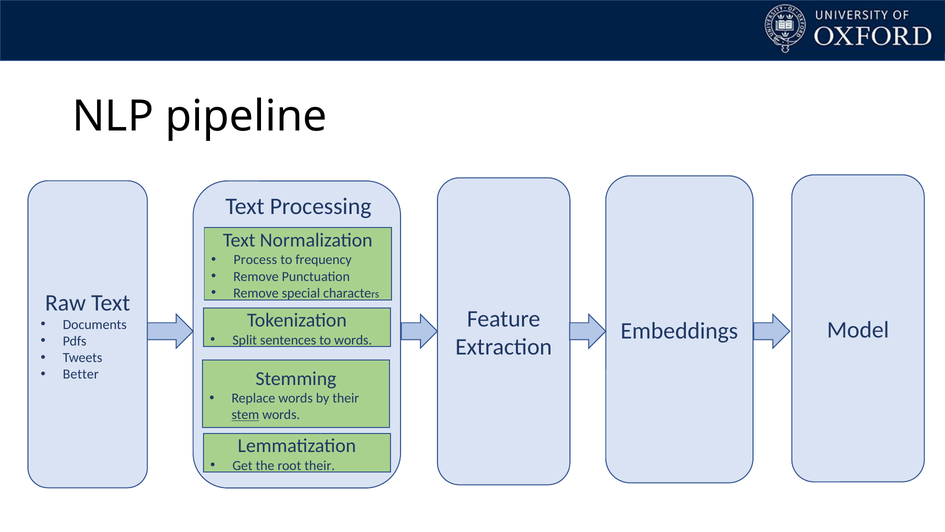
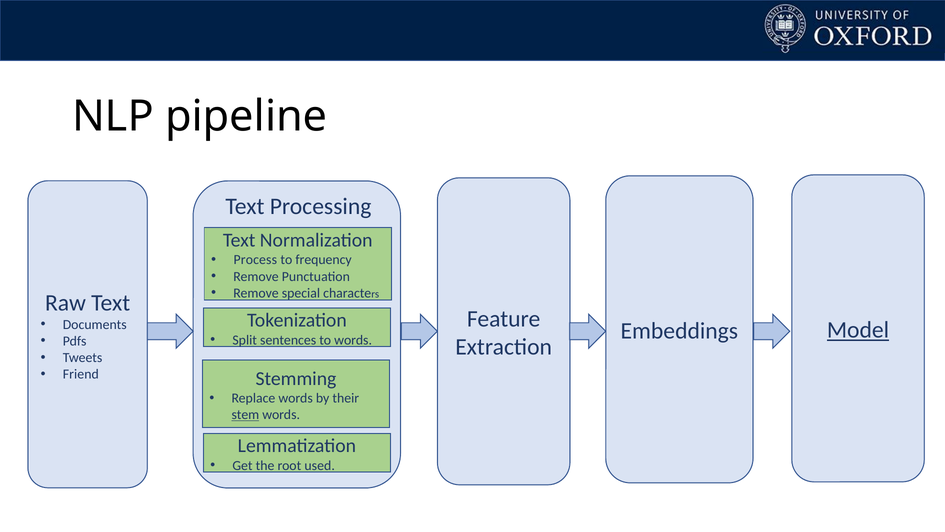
Model underline: none -> present
Better: Better -> Friend
root their: their -> used
